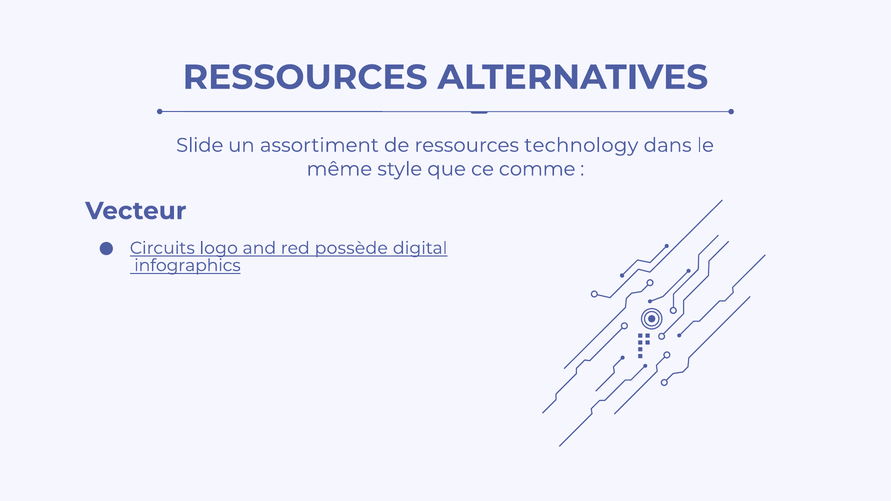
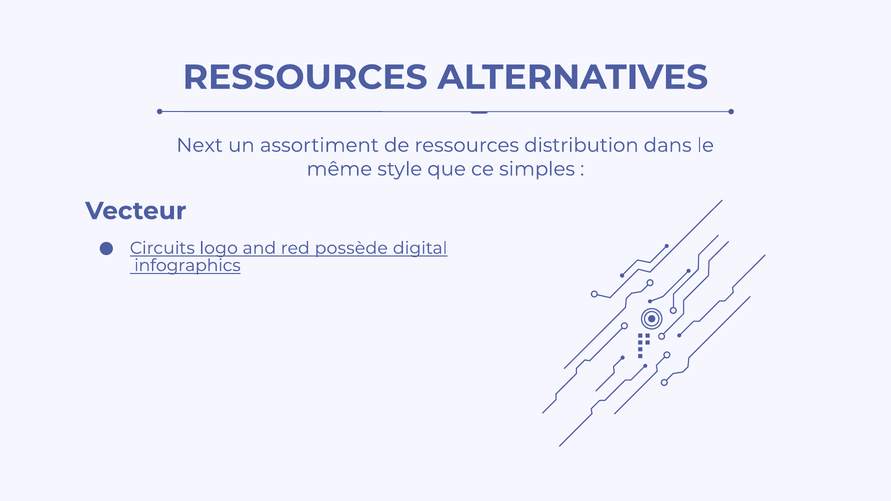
Slide: Slide -> Next
technology: technology -> distribution
comme: comme -> simples
